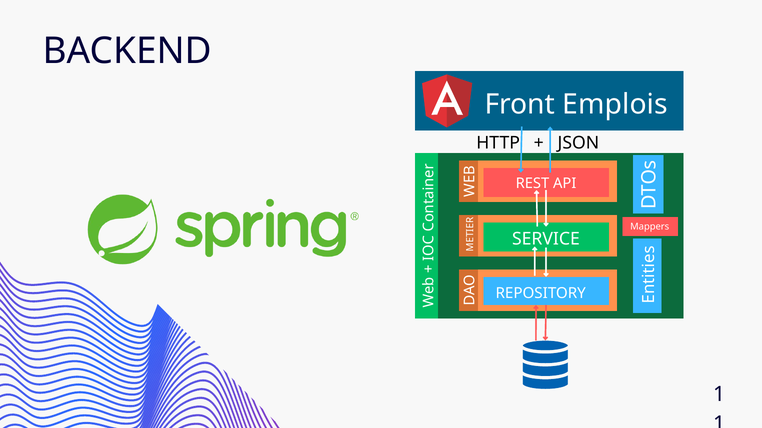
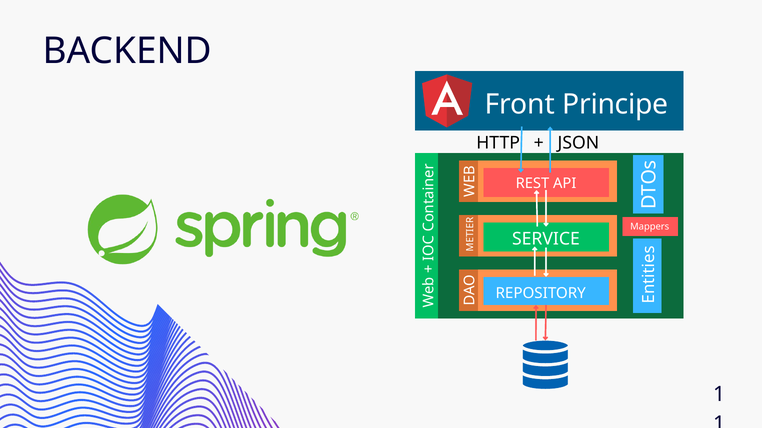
Emplois: Emplois -> Principe
